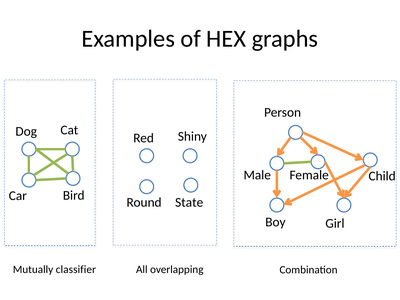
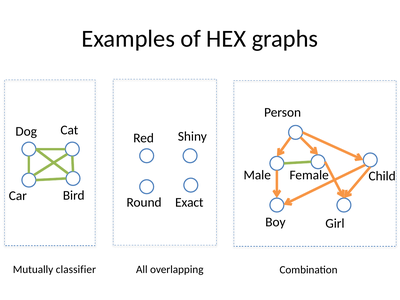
State: State -> Exact
